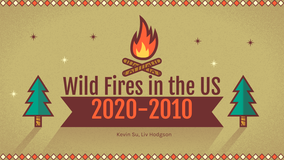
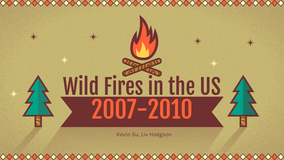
2020-2010: 2020-2010 -> 2007-2010
